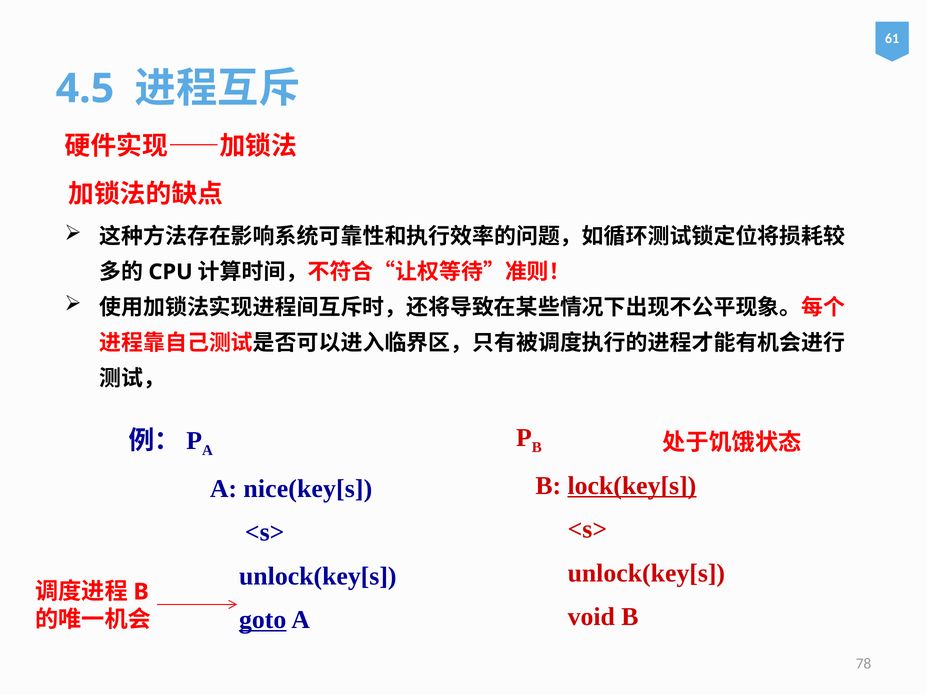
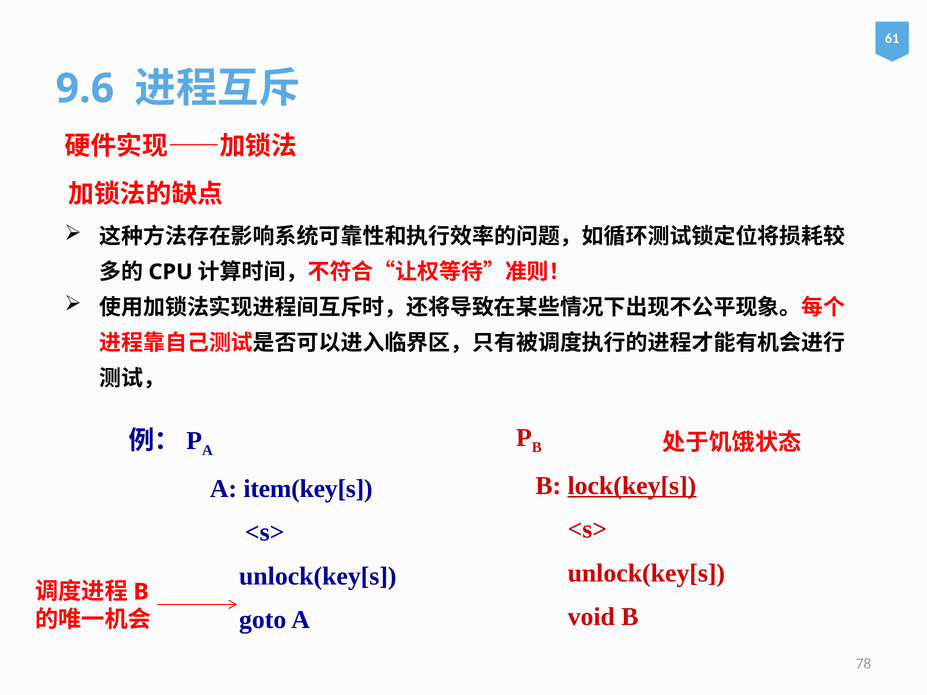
4.5: 4.5 -> 9.6
nice(key[s: nice(key[s -> item(key[s
goto underline: present -> none
